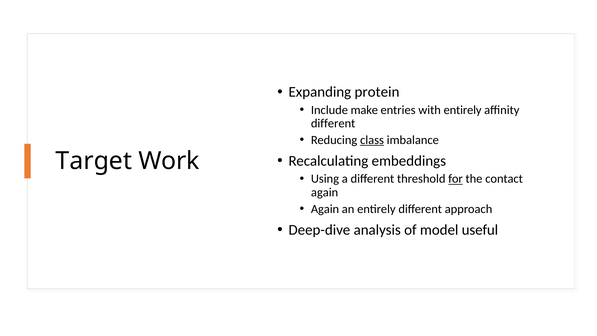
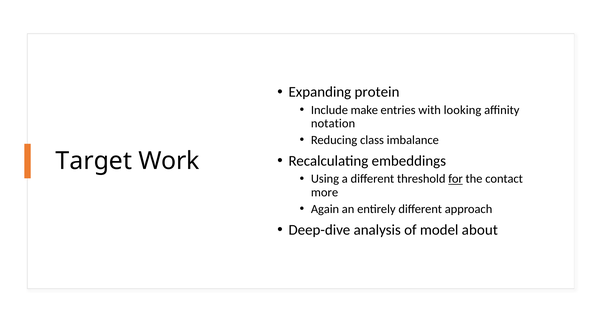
with entirely: entirely -> looking
different at (333, 123): different -> notation
class underline: present -> none
again at (325, 192): again -> more
useful: useful -> about
